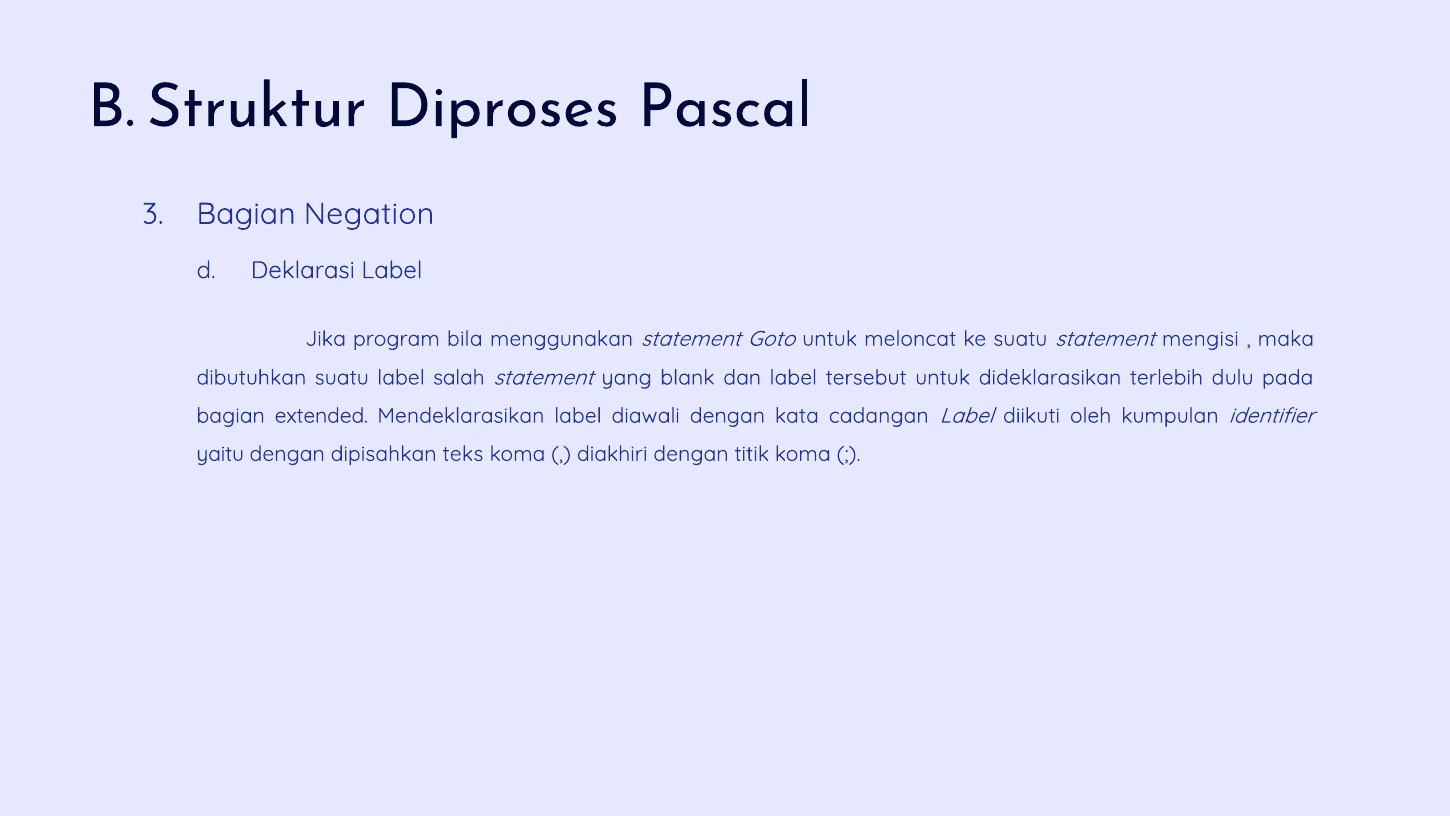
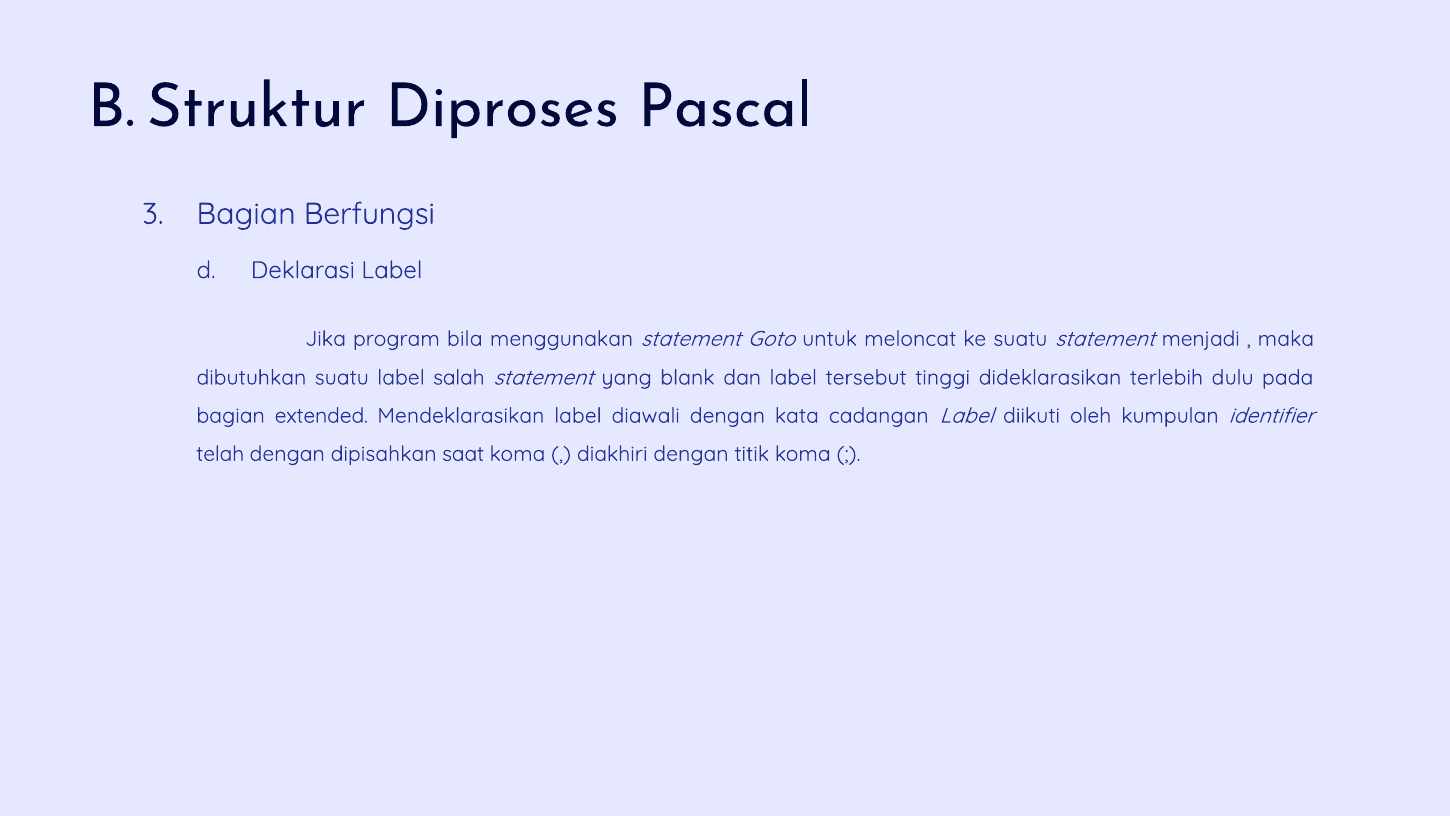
Negation: Negation -> Berfungsi
mengisi: mengisi -> menjadi
tersebut untuk: untuk -> tinggi
yaitu: yaitu -> telah
teks: teks -> saat
